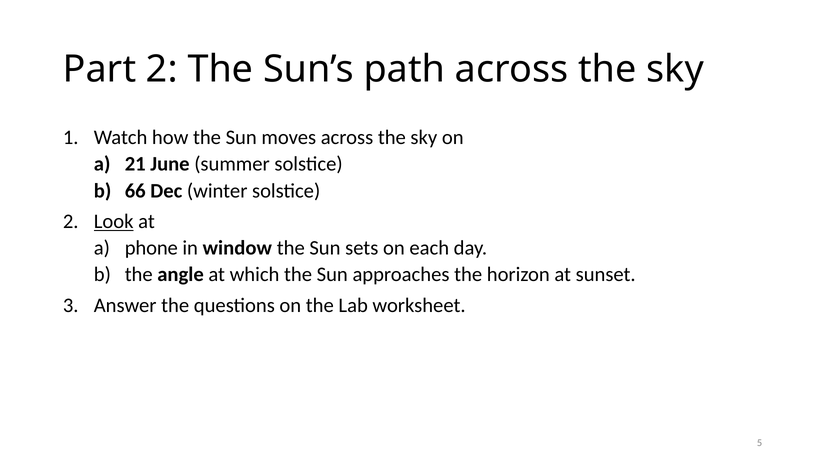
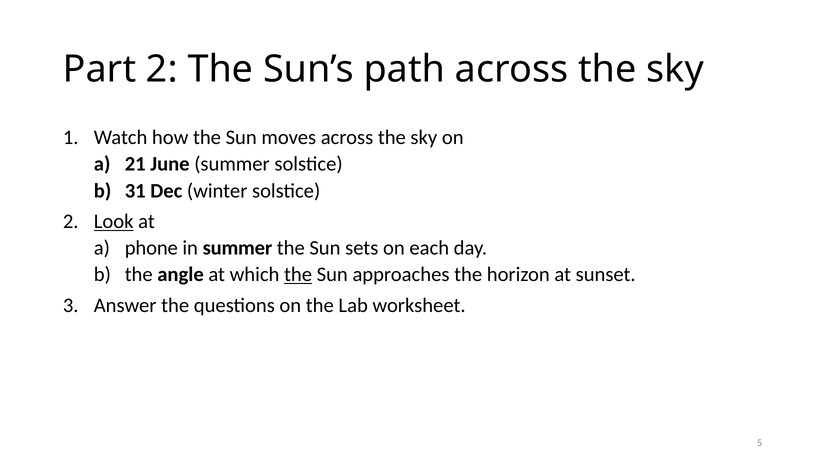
66: 66 -> 31
in window: window -> summer
the at (298, 275) underline: none -> present
